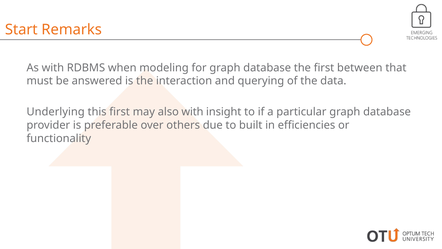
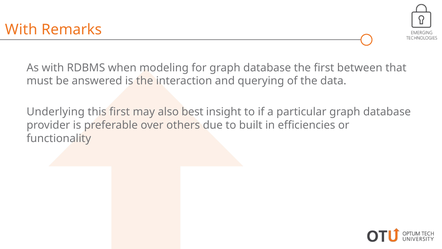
Start at (21, 30): Start -> With
also with: with -> best
